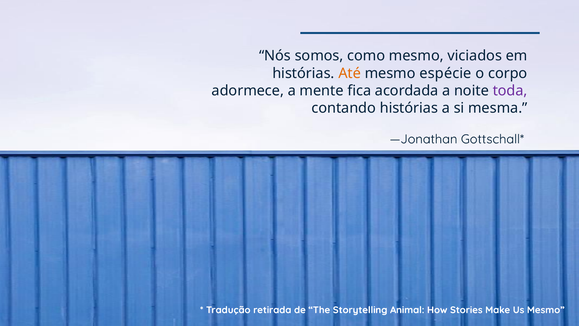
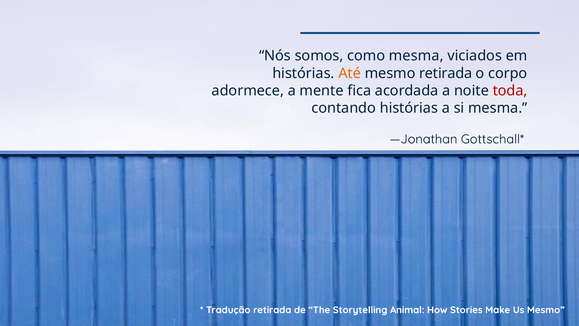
como mesmo: mesmo -> mesma
mesmo espécie: espécie -> retirada
toda colour: purple -> red
